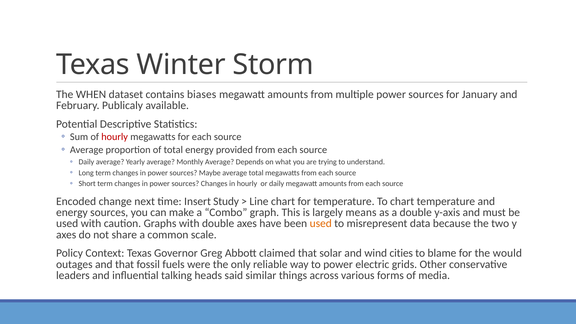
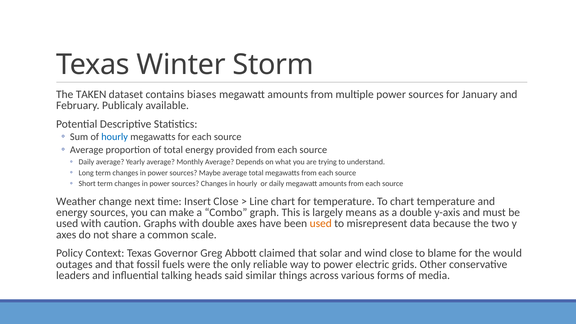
WHEN: WHEN -> TAKEN
hourly at (115, 137) colour: red -> blue
Encoded: Encoded -> Weather
Insert Study: Study -> Close
wind cities: cities -> close
